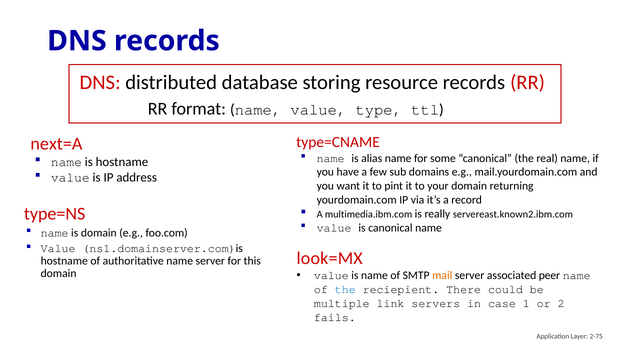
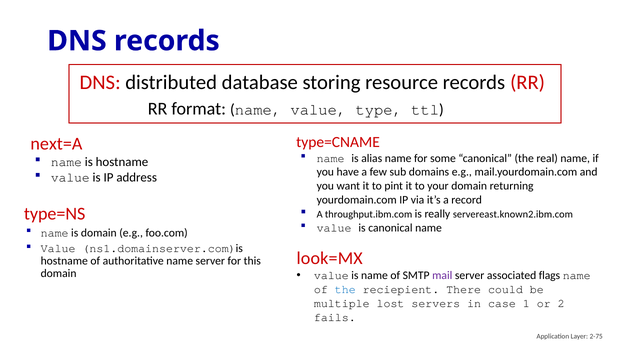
multimedia.ibm.com: multimedia.ibm.com -> throughput.ibm.com
mail colour: orange -> purple
peer: peer -> flags
link: link -> lost
